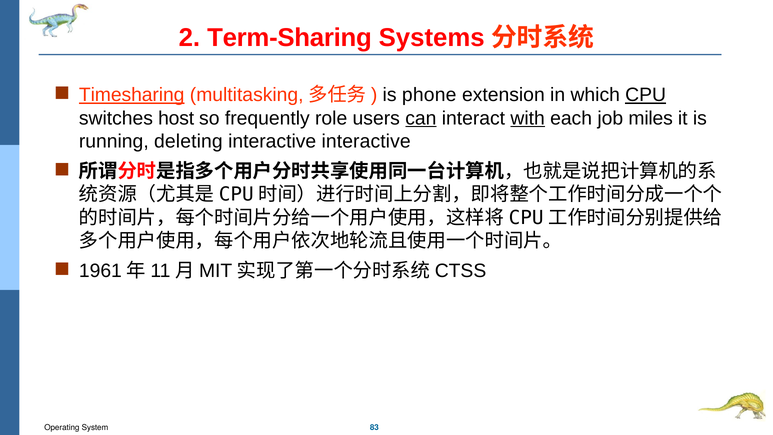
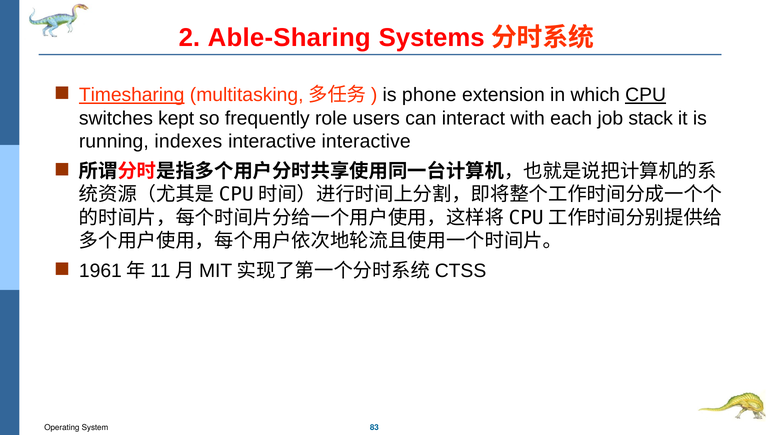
Term-Sharing: Term-Sharing -> Able-Sharing
host: host -> kept
can underline: present -> none
with underline: present -> none
miles: miles -> stack
deleting: deleting -> indexes
